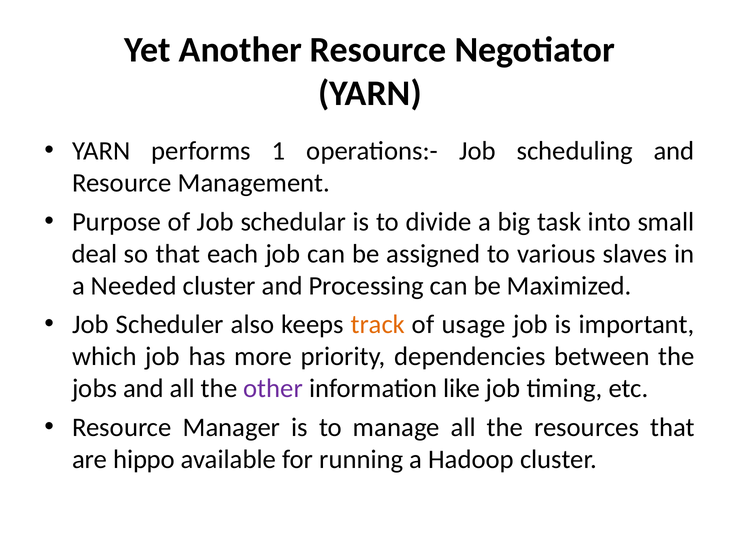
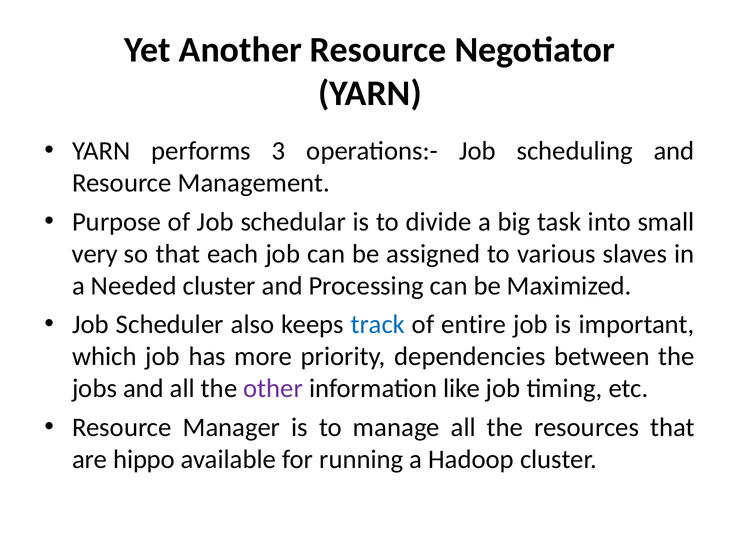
1: 1 -> 3
deal: deal -> very
track colour: orange -> blue
usage: usage -> entire
